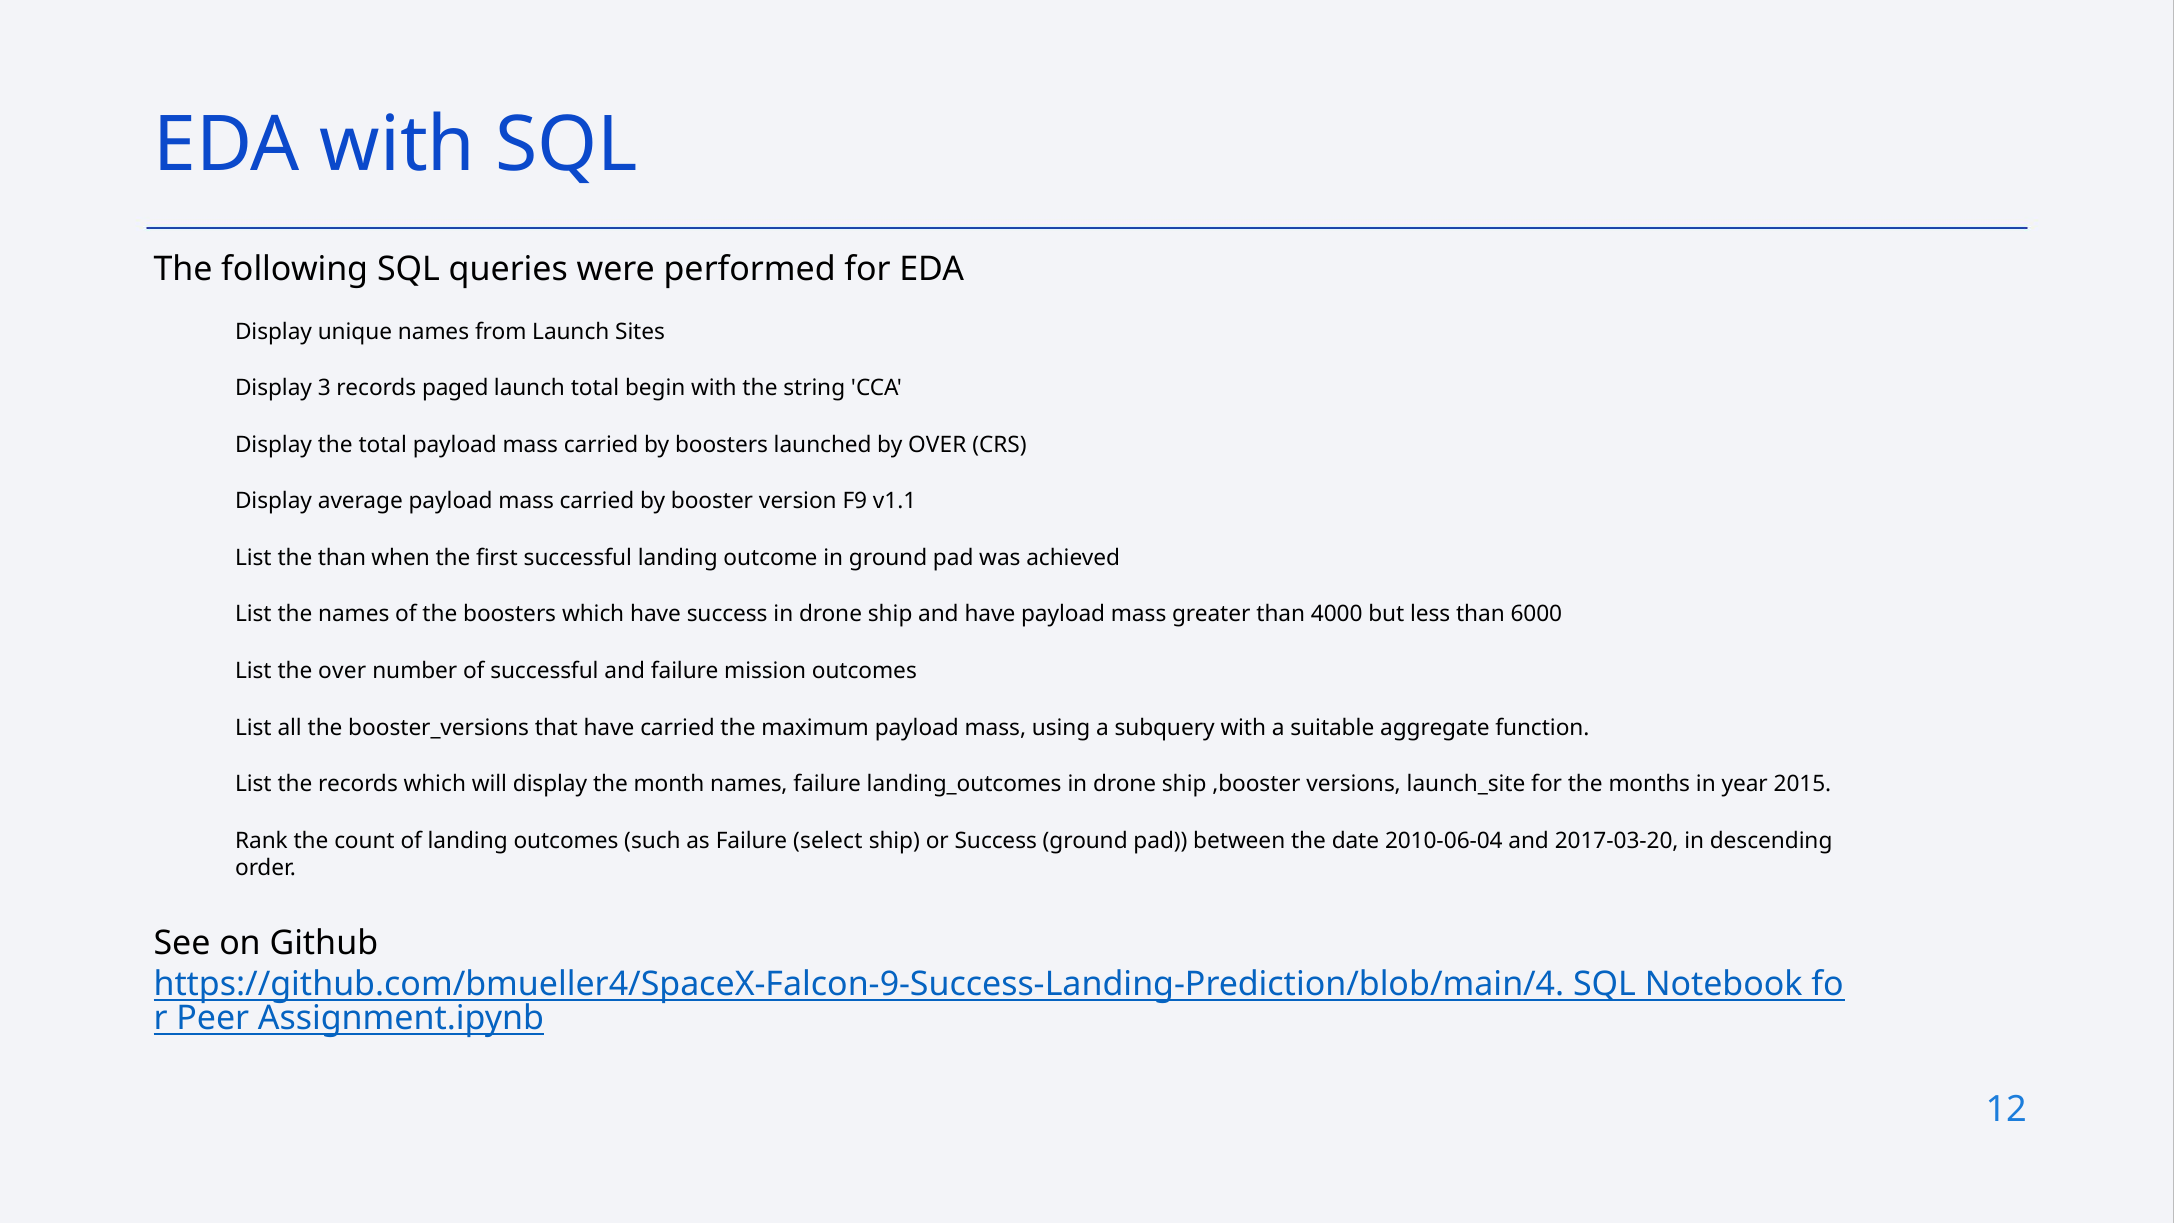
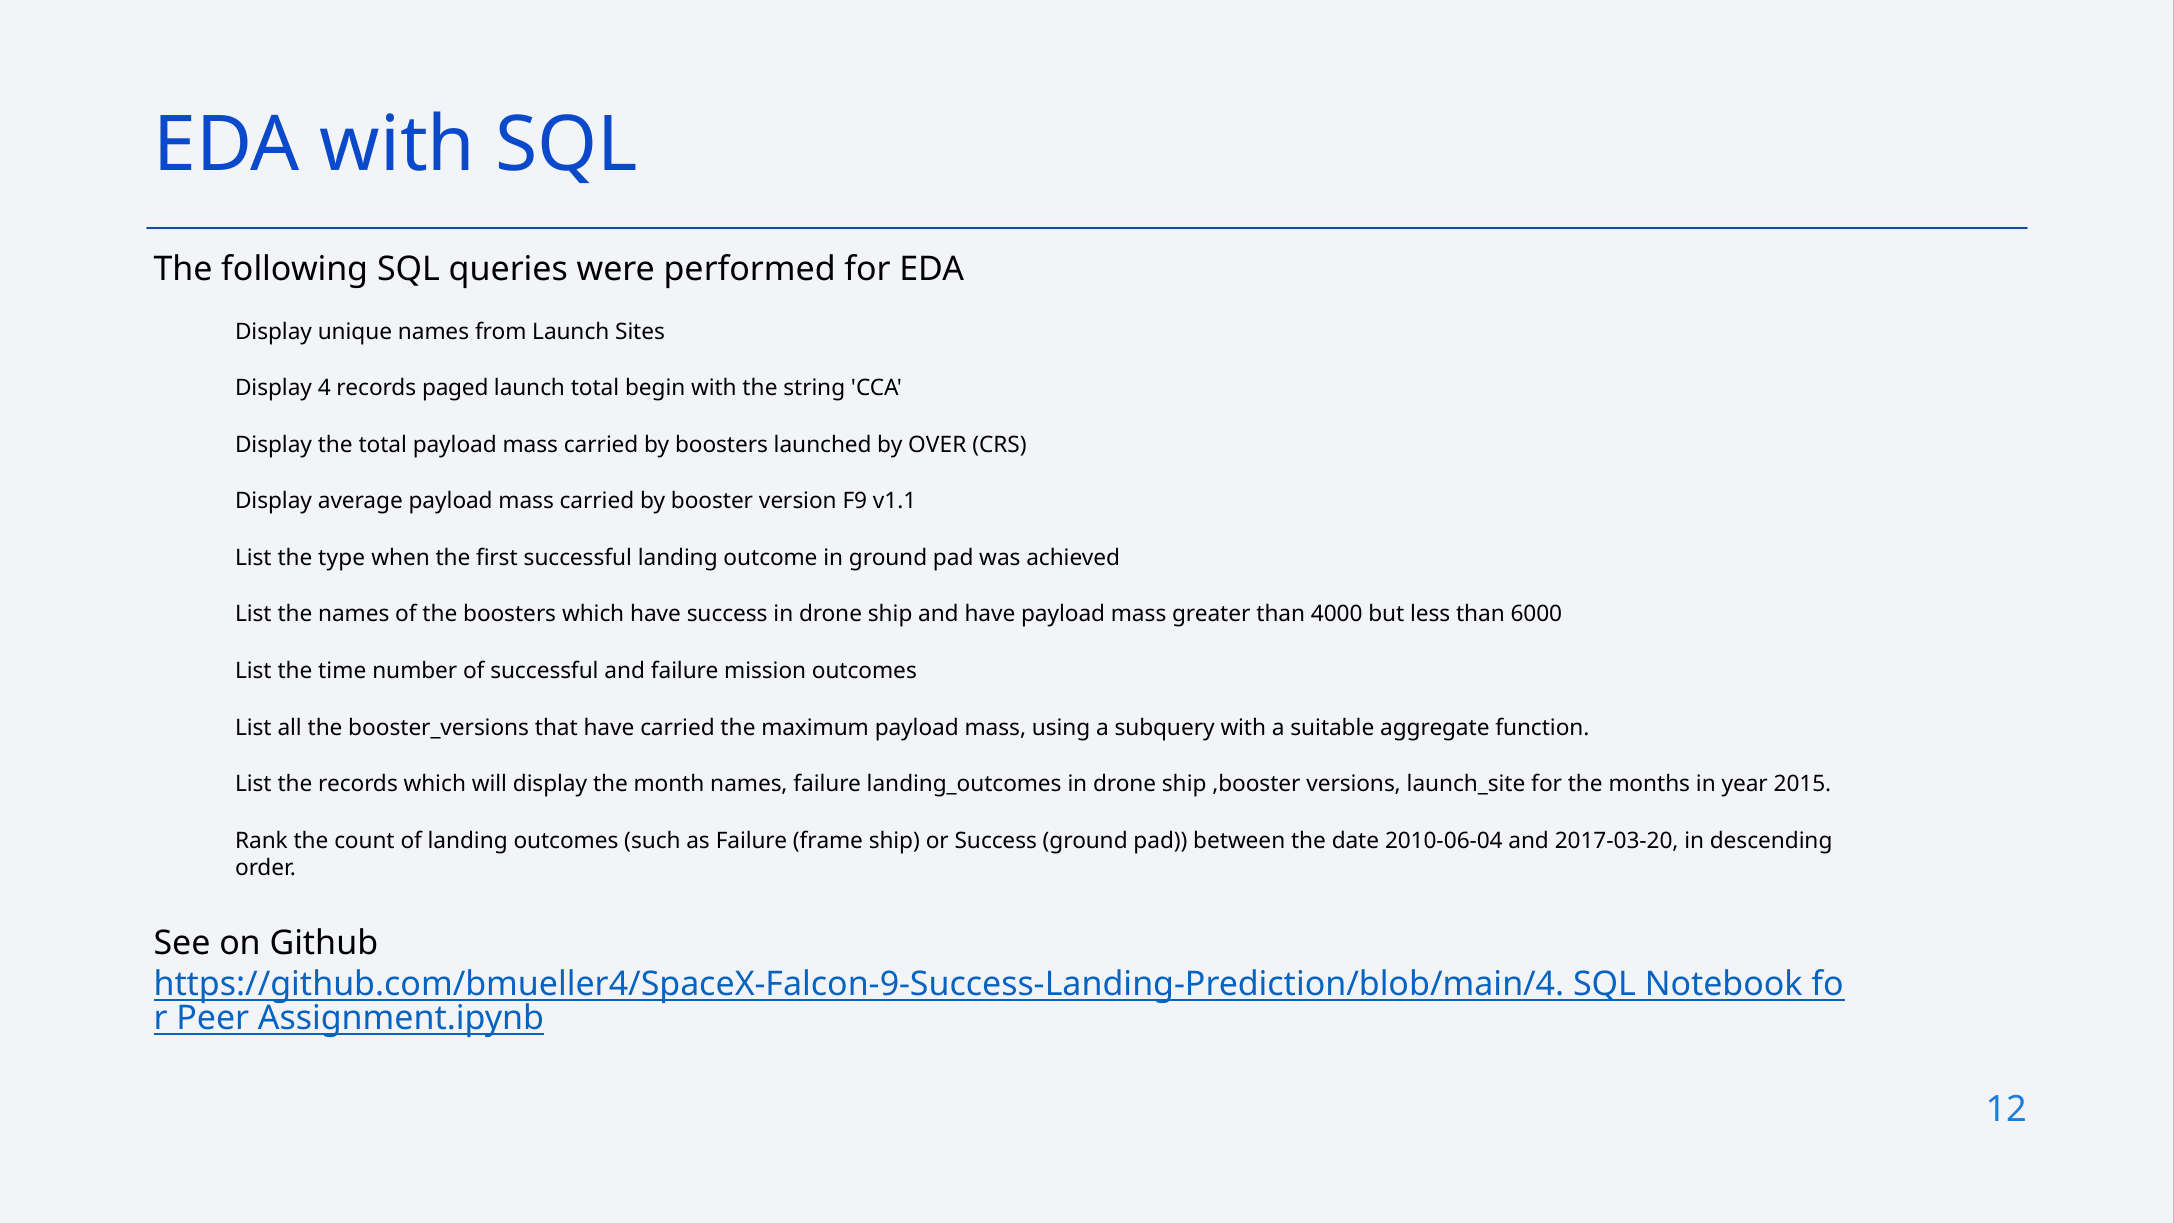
3: 3 -> 4
the than: than -> type
the over: over -> time
select: select -> frame
